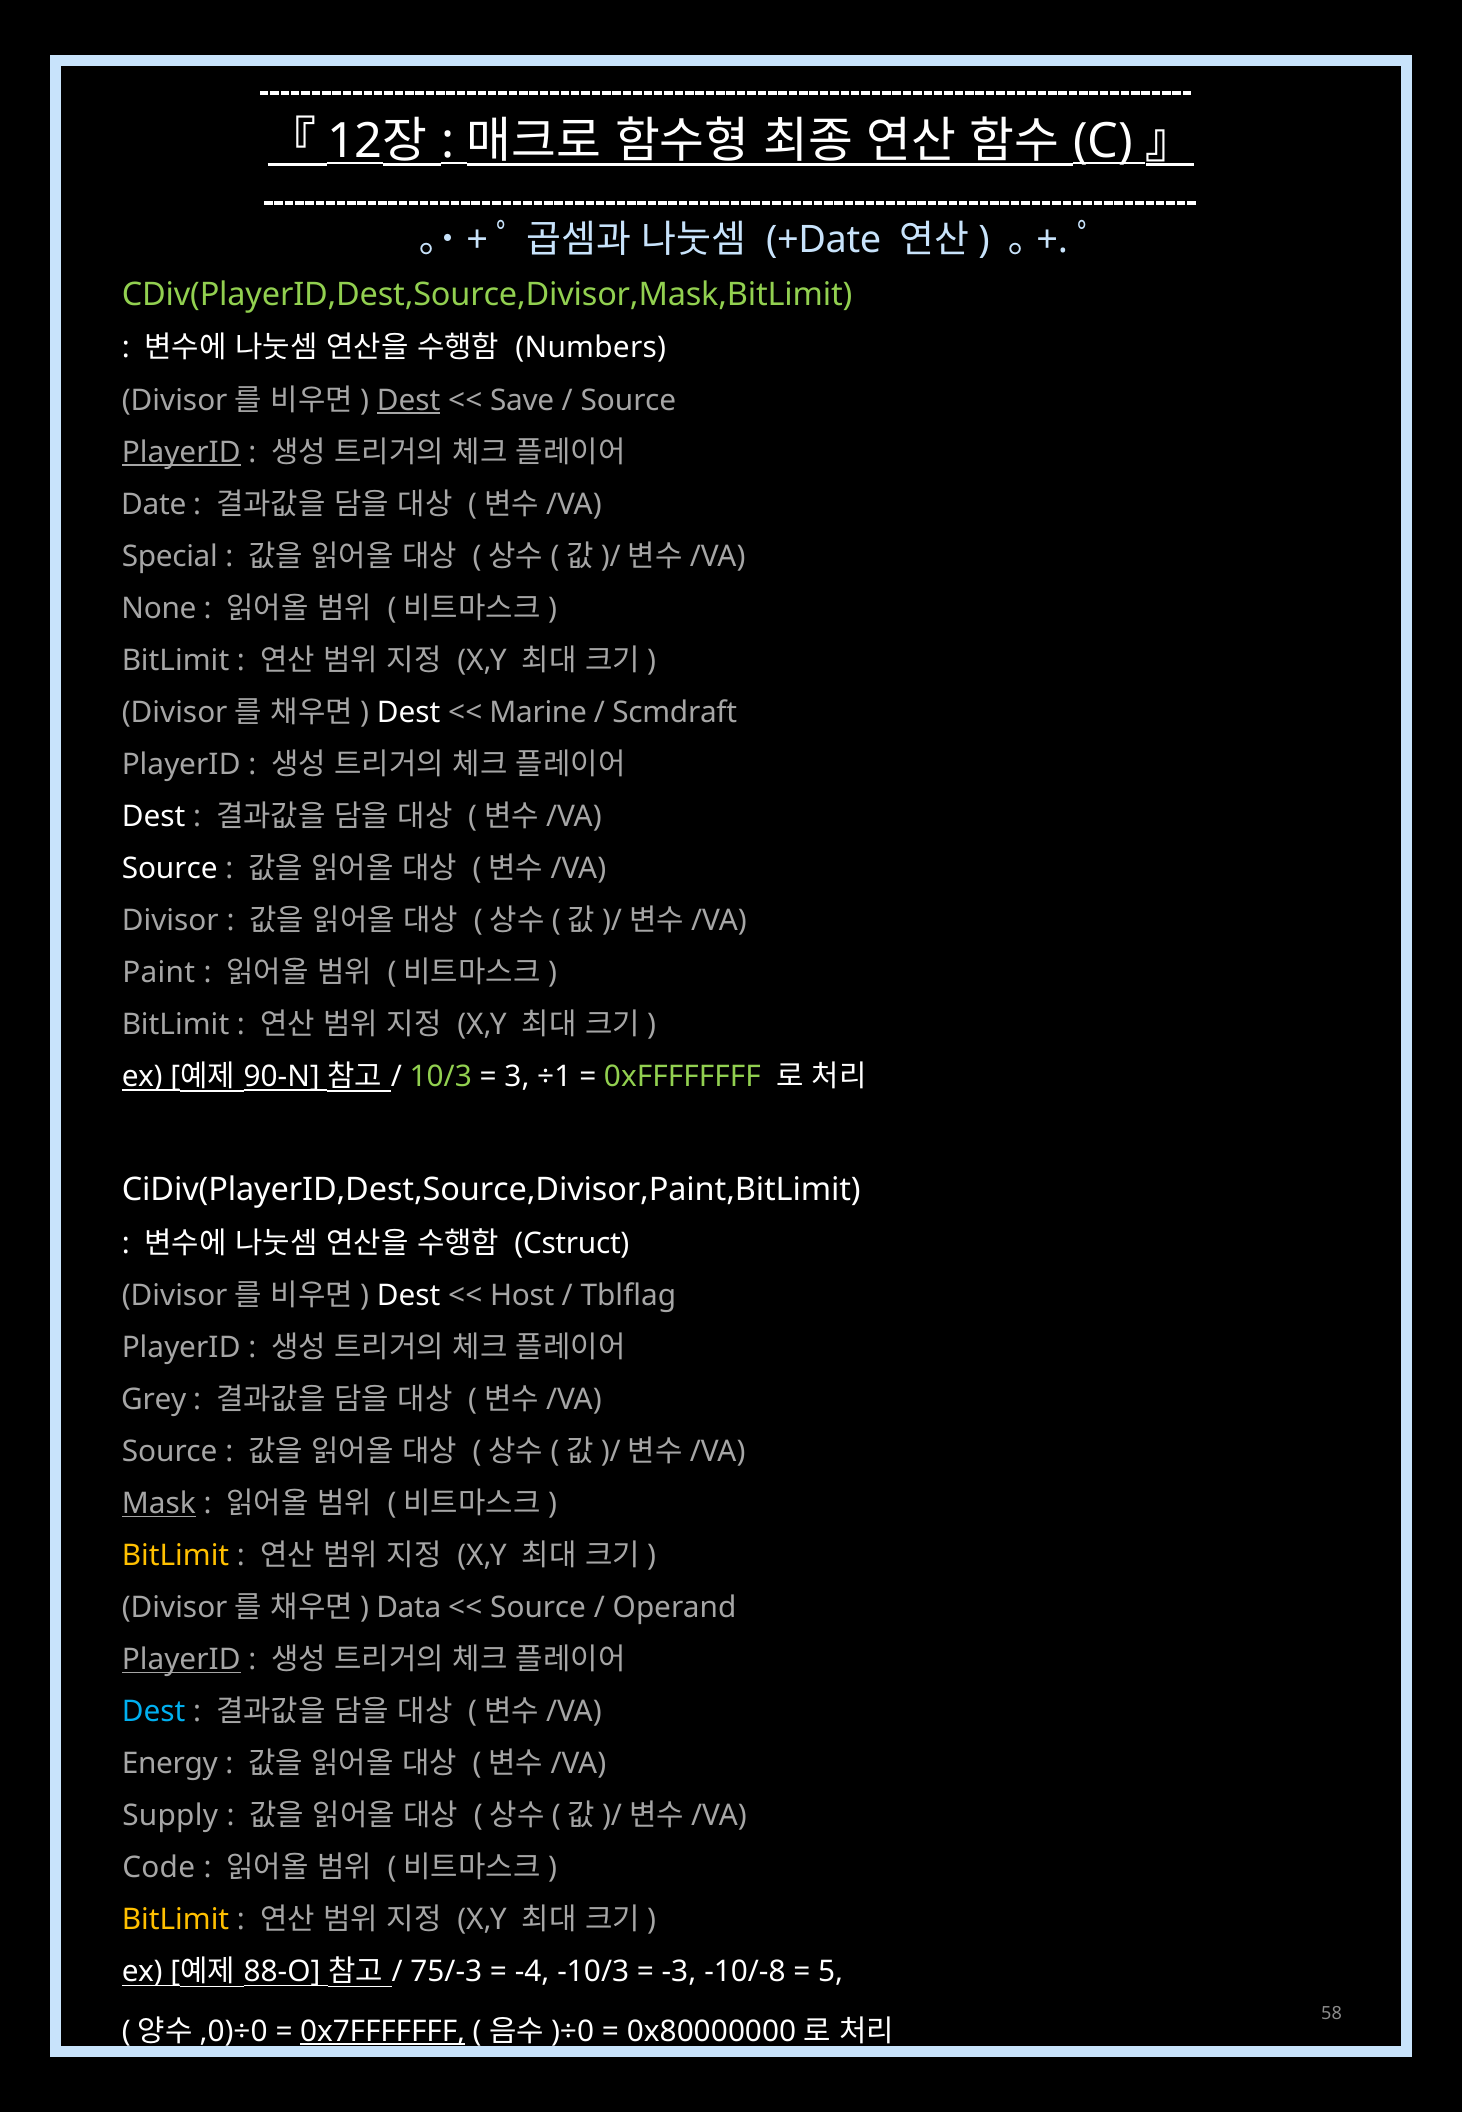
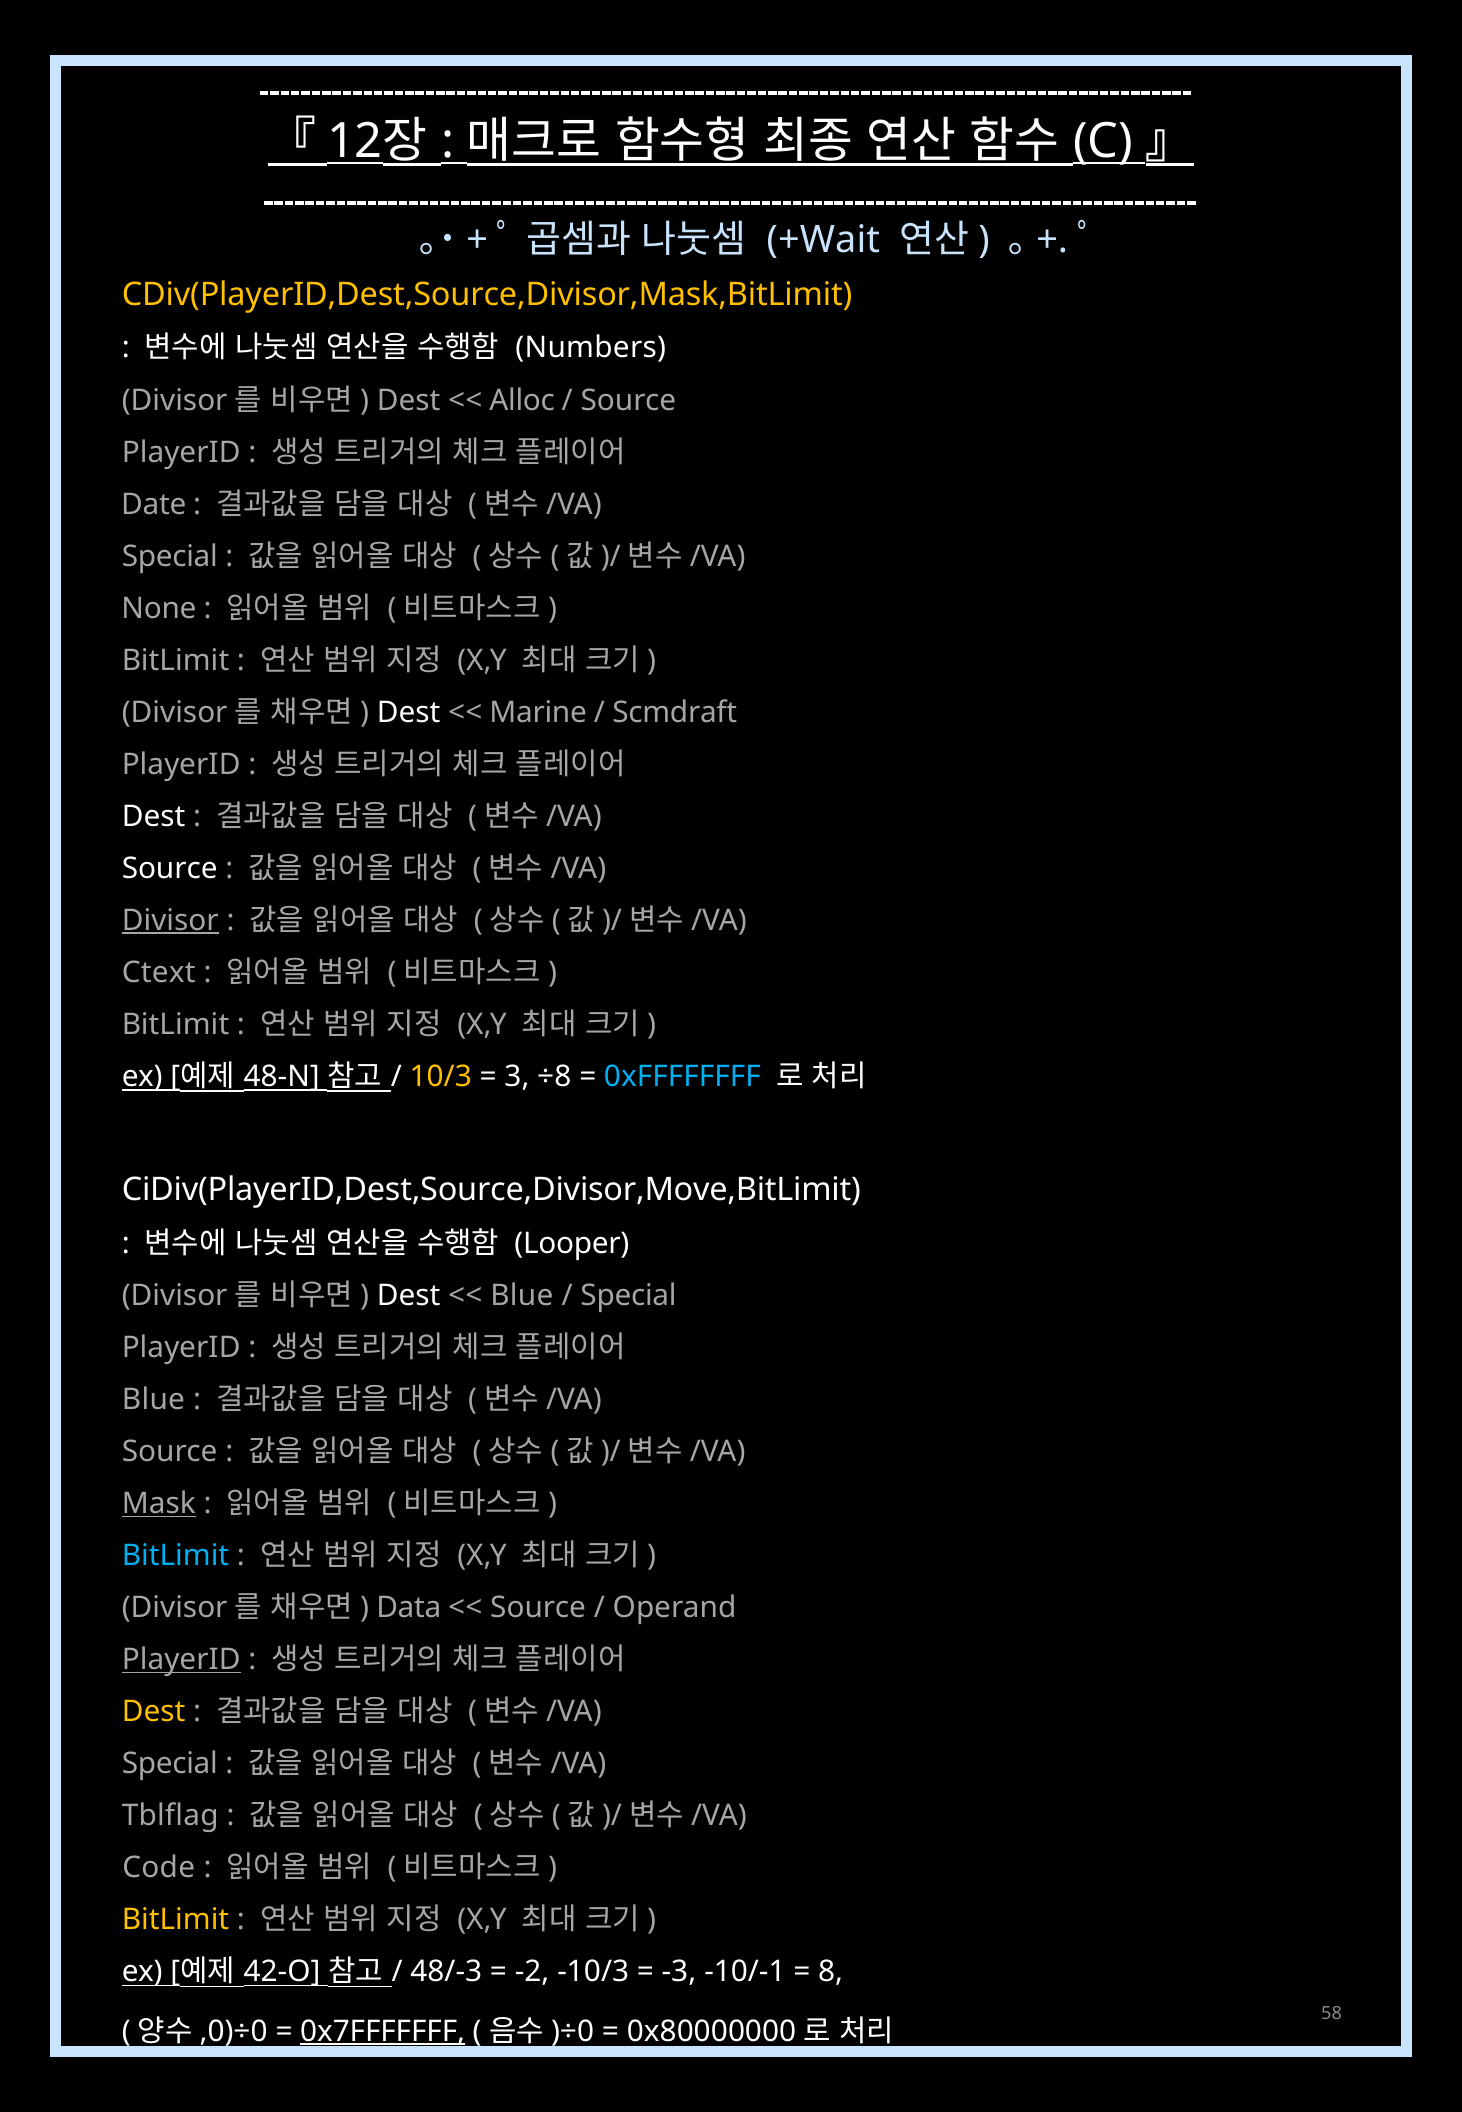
+Date: +Date -> +Wait
CDiv(PlayerID,Dest,Source,Divisor,Mask,BitLimit colour: light green -> yellow
Dest at (409, 400) underline: present -> none
Save: Save -> Alloc
PlayerID at (181, 452) underline: present -> none
Divisor underline: none -> present
Paint: Paint -> Ctext
90-N: 90-N -> 48-N
10/3 colour: light green -> yellow
÷1: ÷1 -> ÷8
0xFFFFFFFF colour: light green -> light blue
CiDiv(PlayerID,Dest,Source,Divisor,Paint,BitLimit: CiDiv(PlayerID,Dest,Source,Divisor,Paint,BitLimit -> CiDiv(PlayerID,Dest,Source,Divisor,Move,BitLimit
Cstruct: Cstruct -> Looper
Host at (522, 1295): Host -> Blue
Tblflag at (628, 1295): Tblflag -> Special
Grey at (154, 1399): Grey -> Blue
BitLimit at (176, 1556) colour: yellow -> light blue
Dest at (154, 1712) colour: light blue -> yellow
Energy at (170, 1764): Energy -> Special
Supply: Supply -> Tblflag
88-O: 88-O -> 42-O
75/-3: 75/-3 -> 48/-3
-4: -4 -> -2
-10/-8: -10/-8 -> -10/-1
5: 5 -> 8
